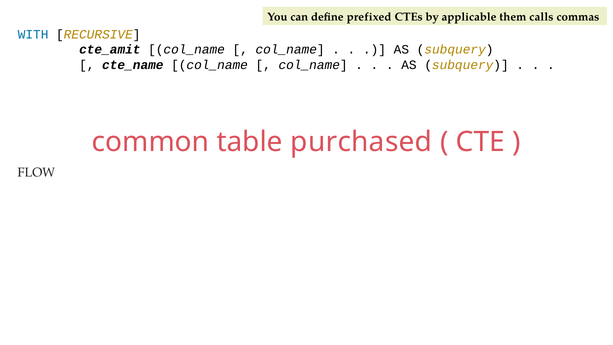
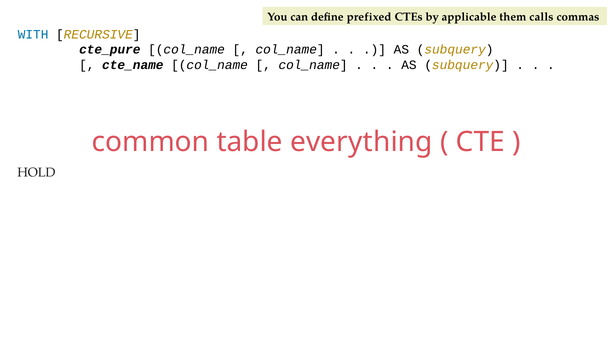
cte_amit: cte_amit -> cte_pure
purchased: purchased -> everything
FLOW: FLOW -> HOLD
